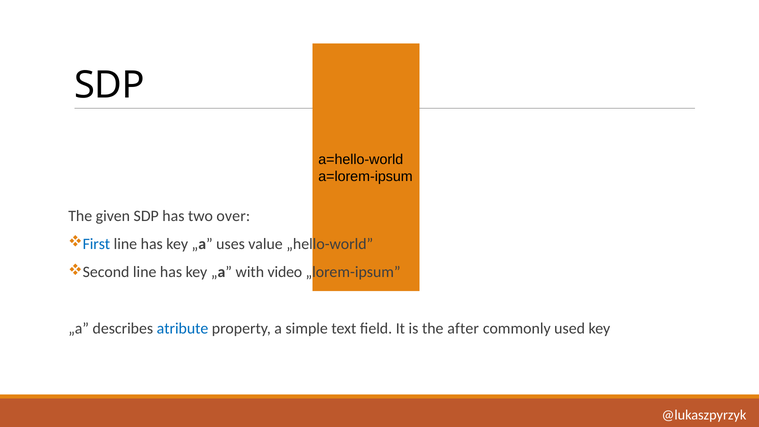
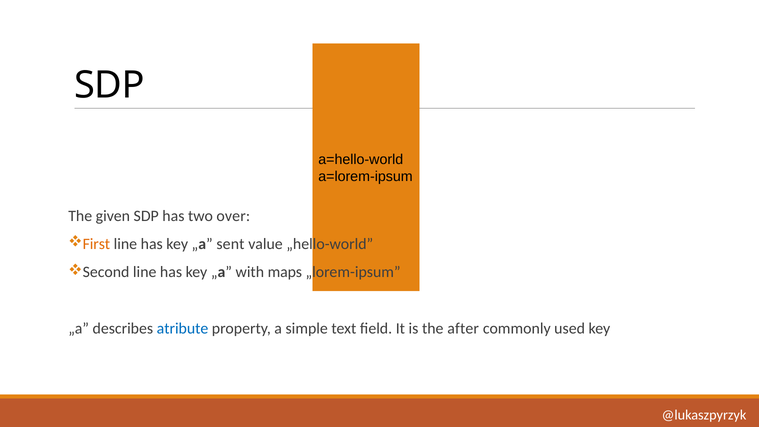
First colour: blue -> orange
uses: uses -> sent
video: video -> maps
